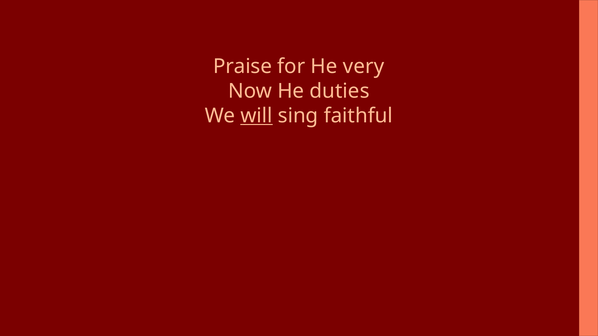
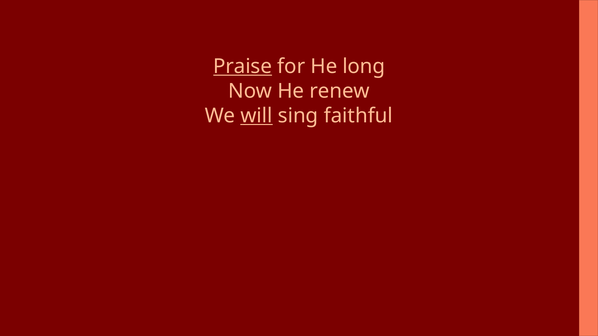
Praise underline: none -> present
very: very -> long
duties: duties -> renew
